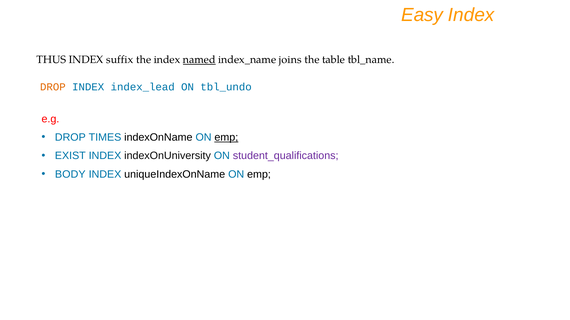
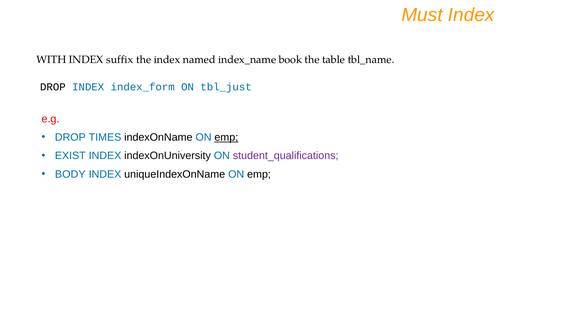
Easy: Easy -> Must
THUS: THUS -> WITH
named underline: present -> none
joins: joins -> book
DROP at (53, 87) colour: orange -> black
index_lead: index_lead -> index_form
tbl_undo: tbl_undo -> tbl_just
